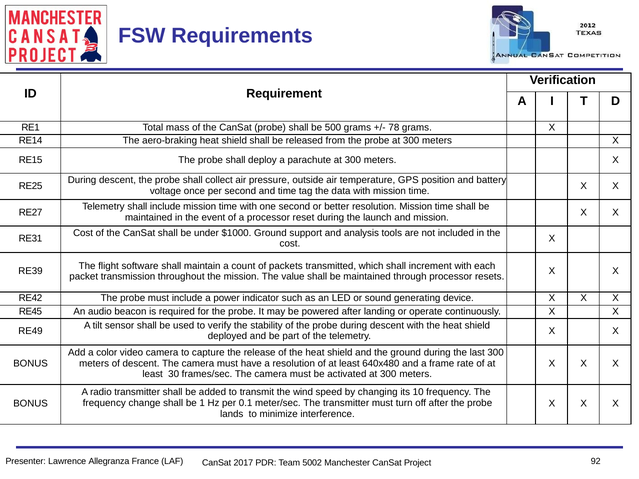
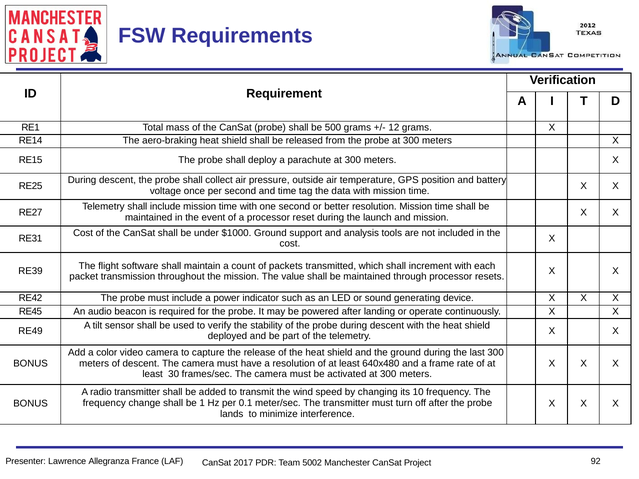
78: 78 -> 12
